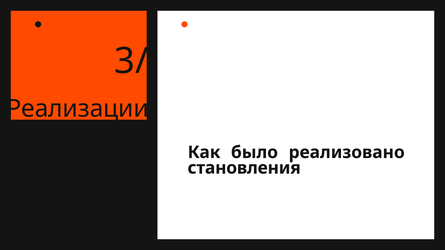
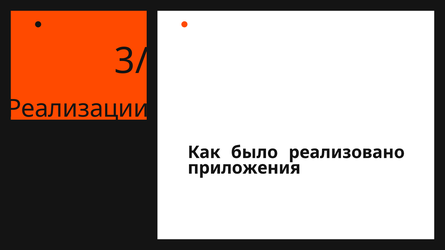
становления: становления -> приложения
